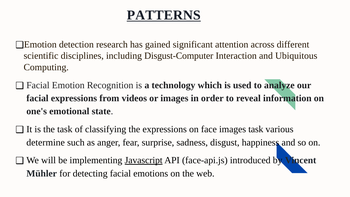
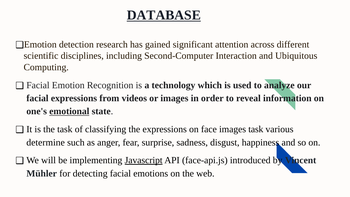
PATTERNS: PATTERNS -> DATABASE
Disgust-Computer: Disgust-Computer -> Second-Computer
emotional underline: none -> present
